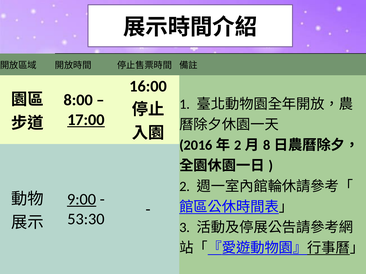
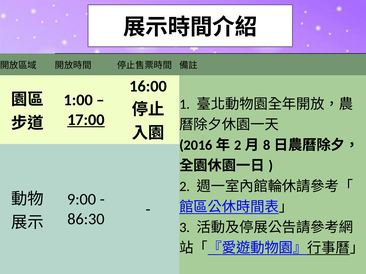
8:00: 8:00 -> 1:00
9:00 underline: present -> none
53:30: 53:30 -> 86:30
